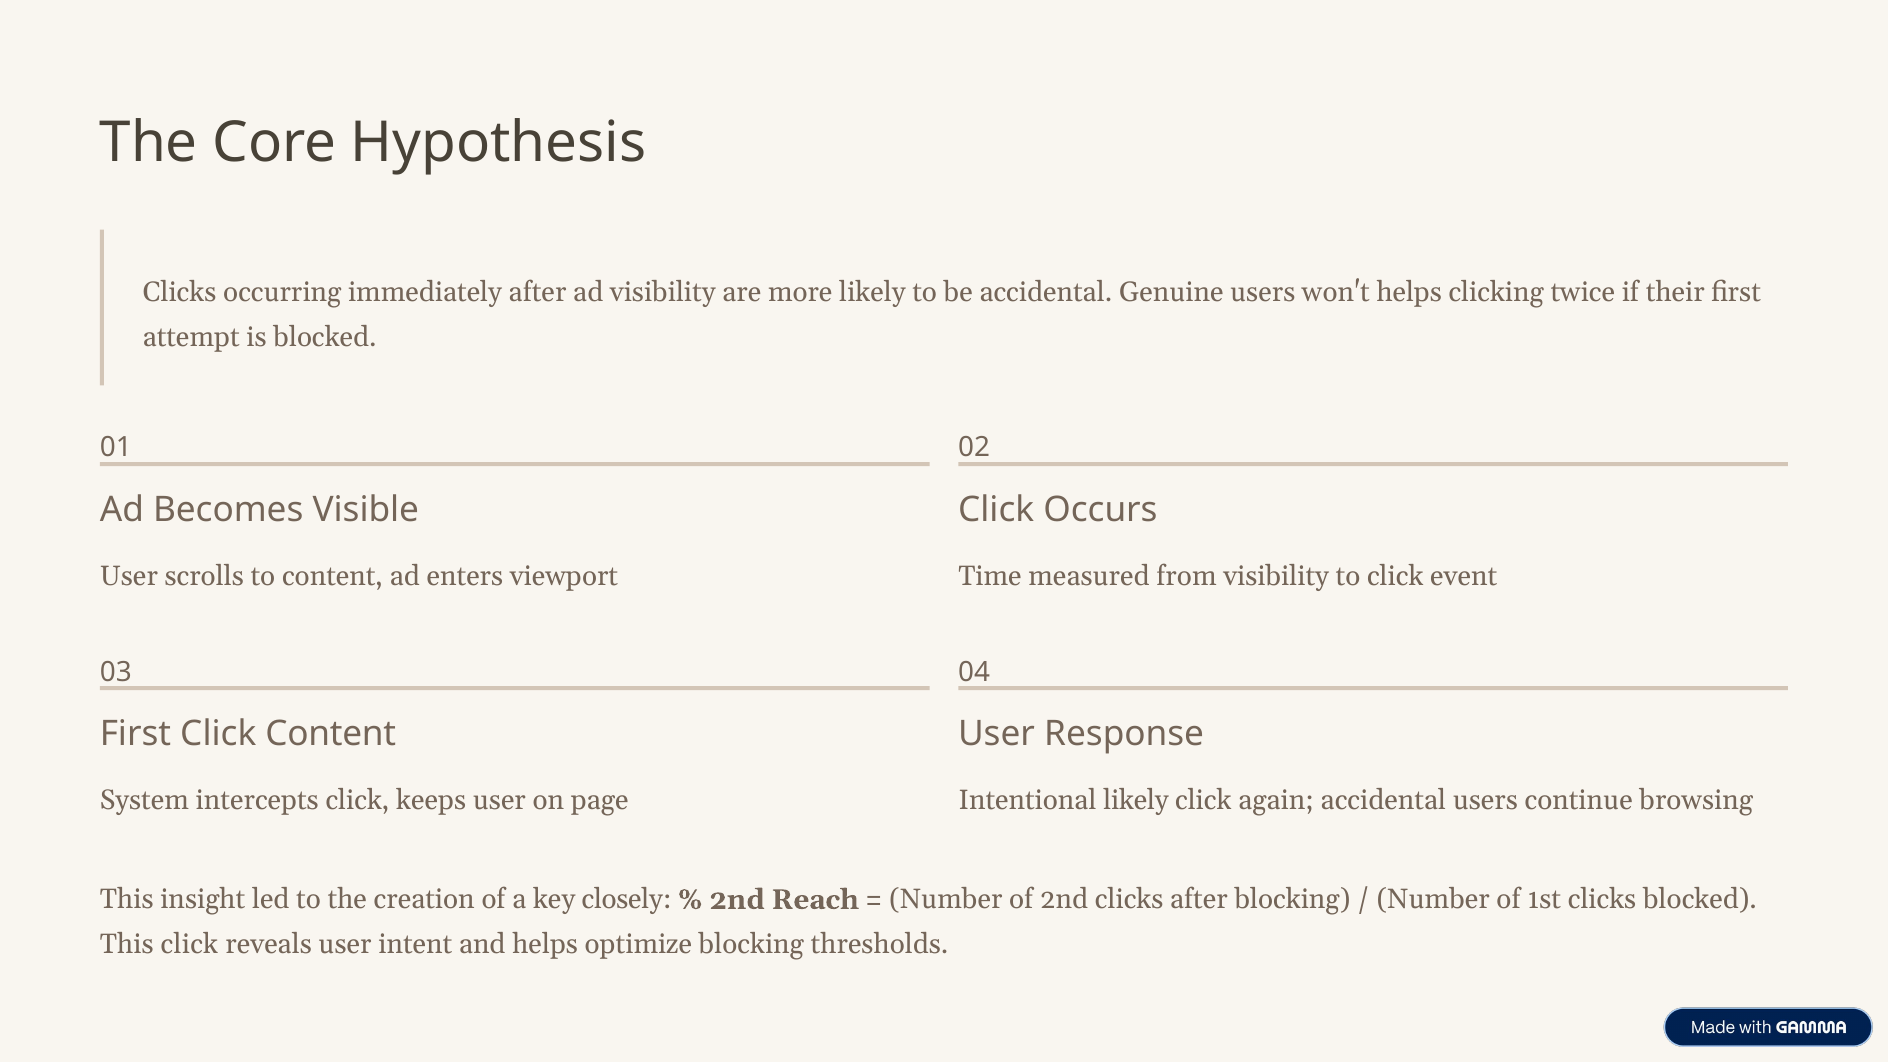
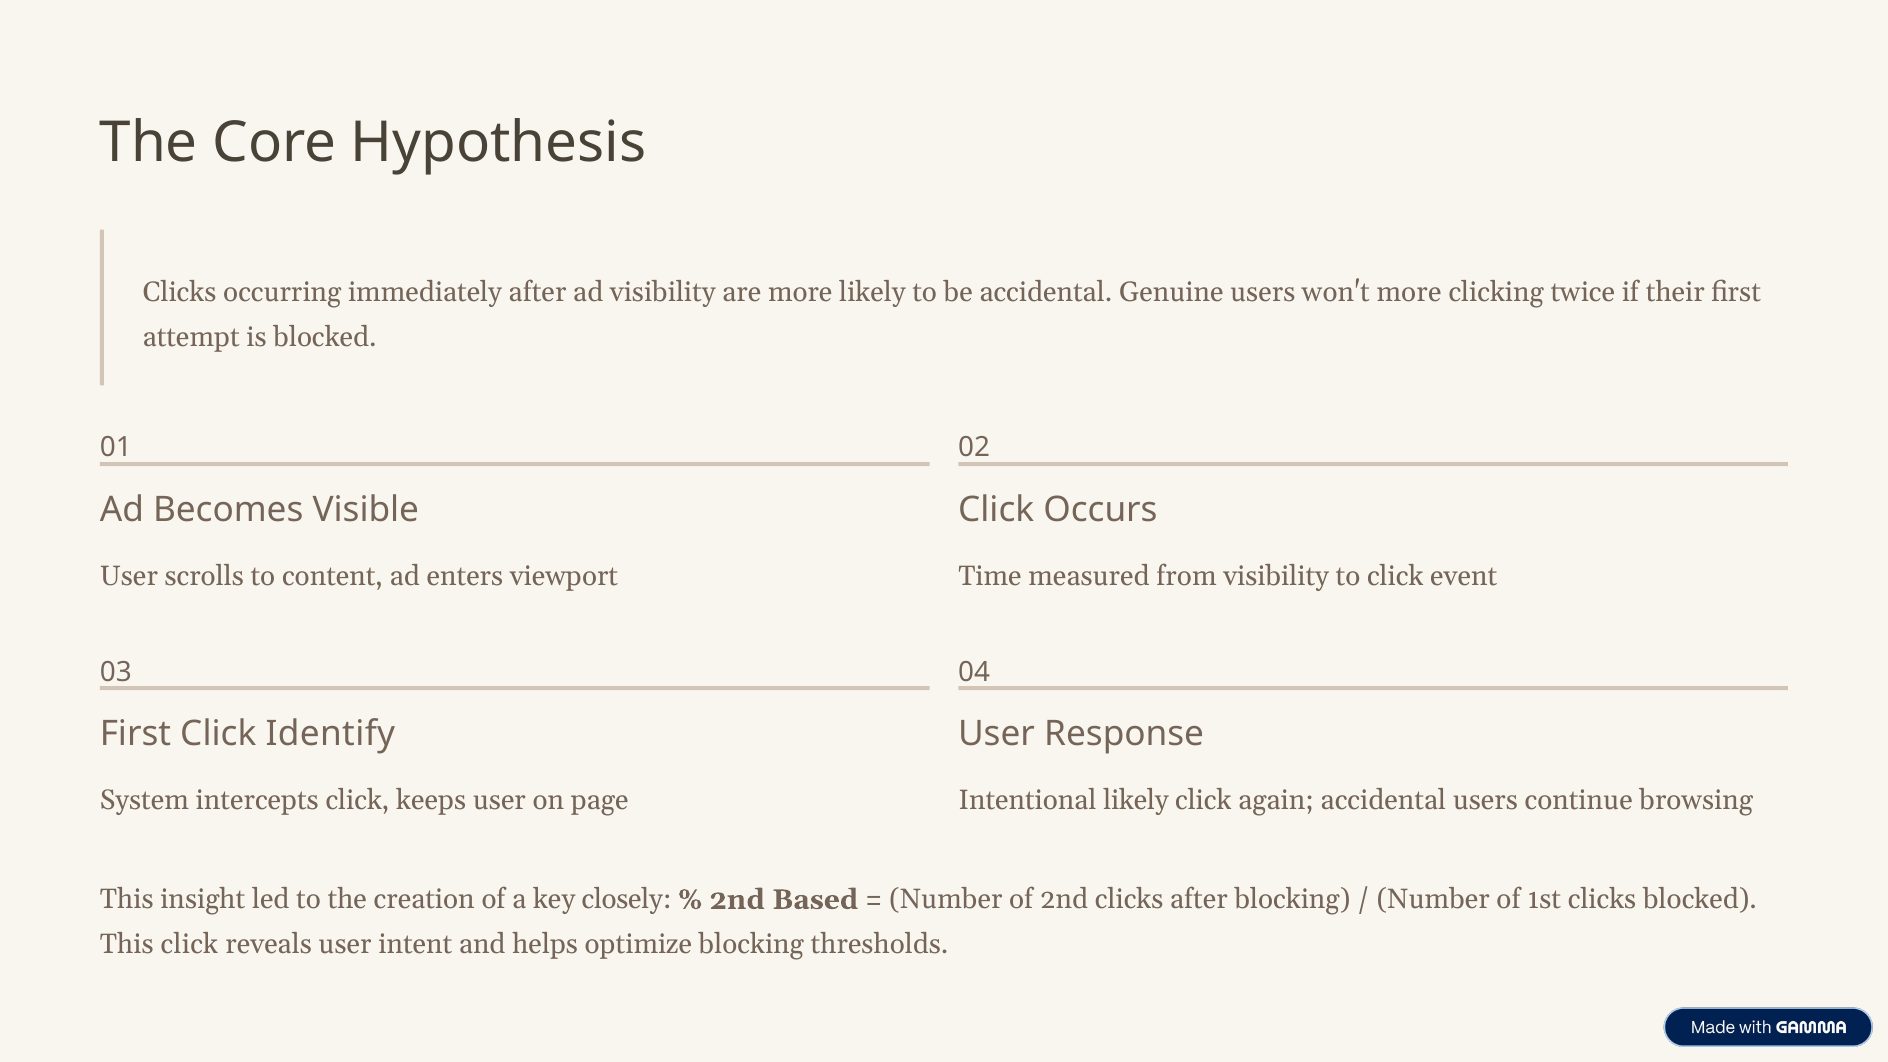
won't helps: helps -> more
Click Content: Content -> Identify
Reach: Reach -> Based
